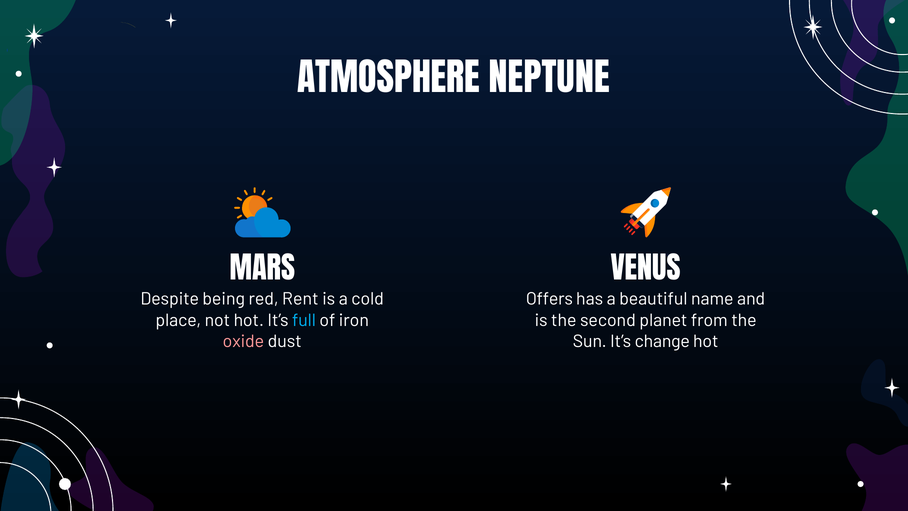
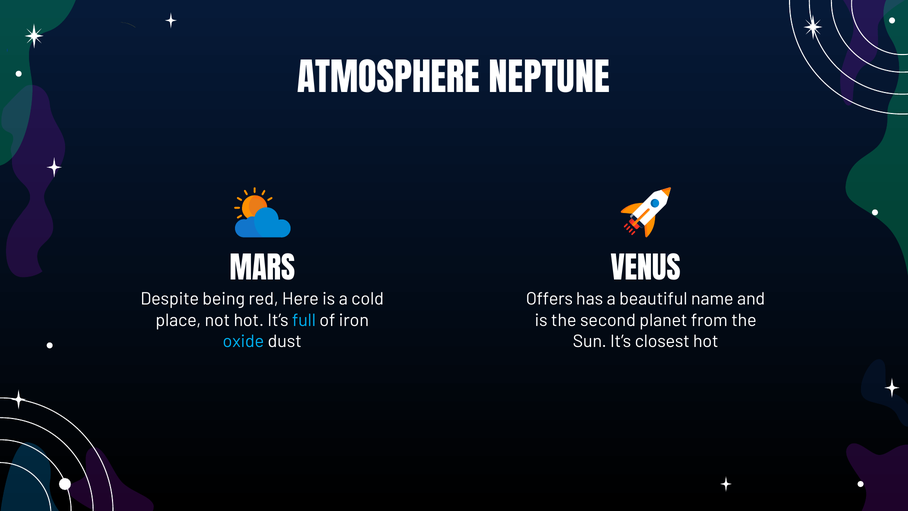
Rent: Rent -> Here
oxide colour: pink -> light blue
change: change -> closest
